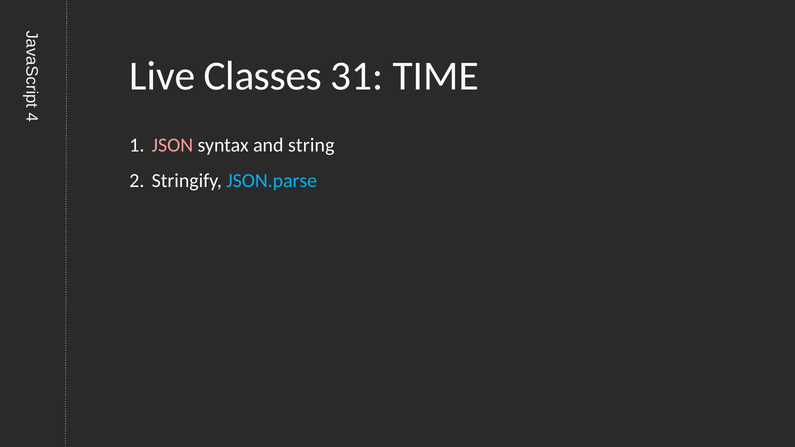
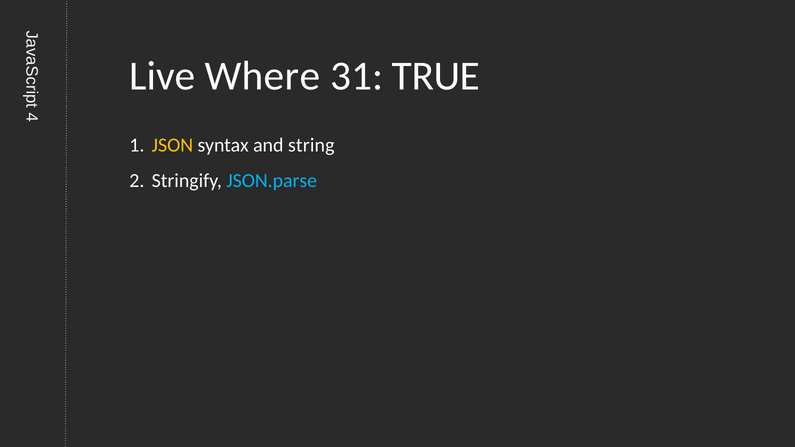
Classes: Classes -> Where
TIME: TIME -> TRUE
JSON colour: pink -> yellow
